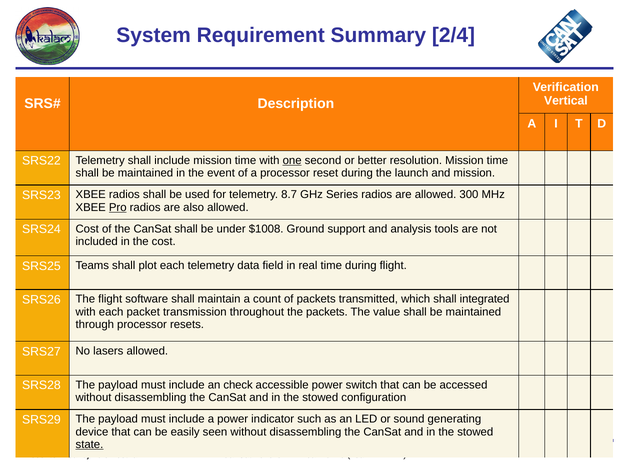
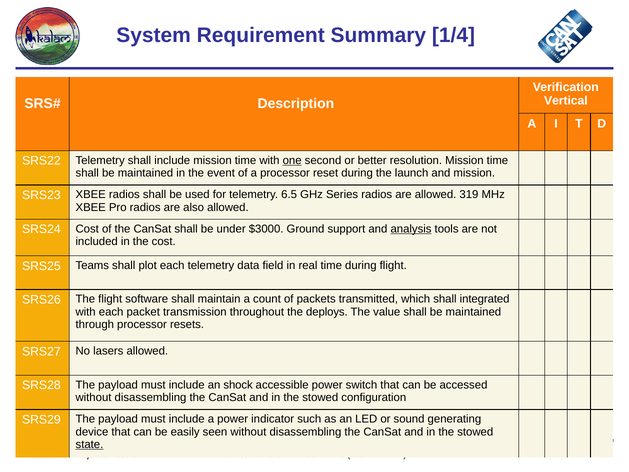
2/4: 2/4 -> 1/4
8.7: 8.7 -> 6.5
300: 300 -> 319
Pro underline: present -> none
$1008: $1008 -> $3000
analysis underline: none -> present
the packets: packets -> deploys
check: check -> shock
